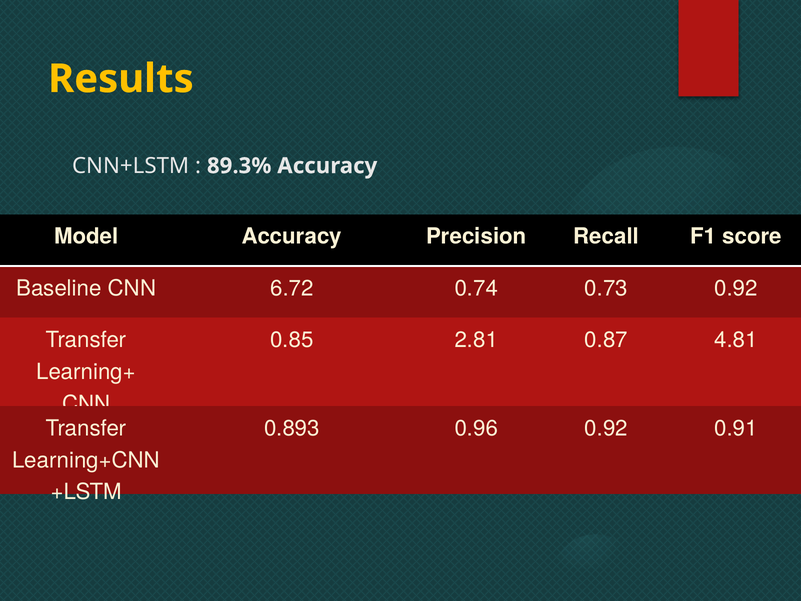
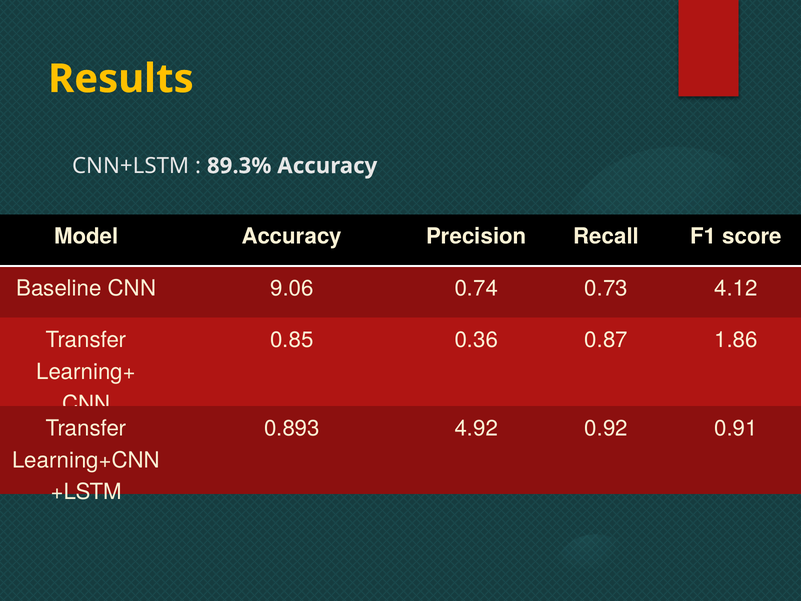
6.72: 6.72 -> 9.06
0.73 0.92: 0.92 -> 4.12
2.81: 2.81 -> 0.36
4.81: 4.81 -> 1.86
0.96: 0.96 -> 4.92
